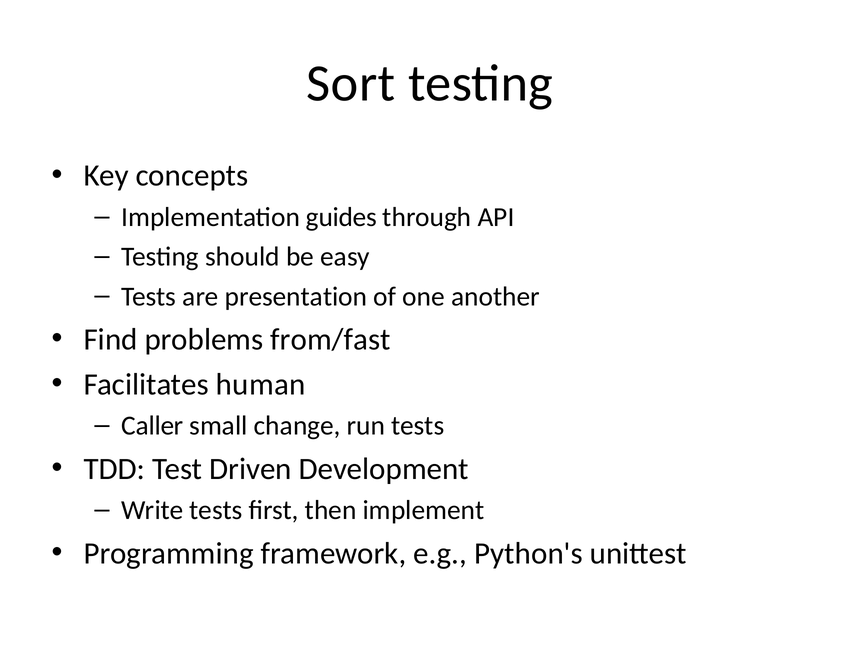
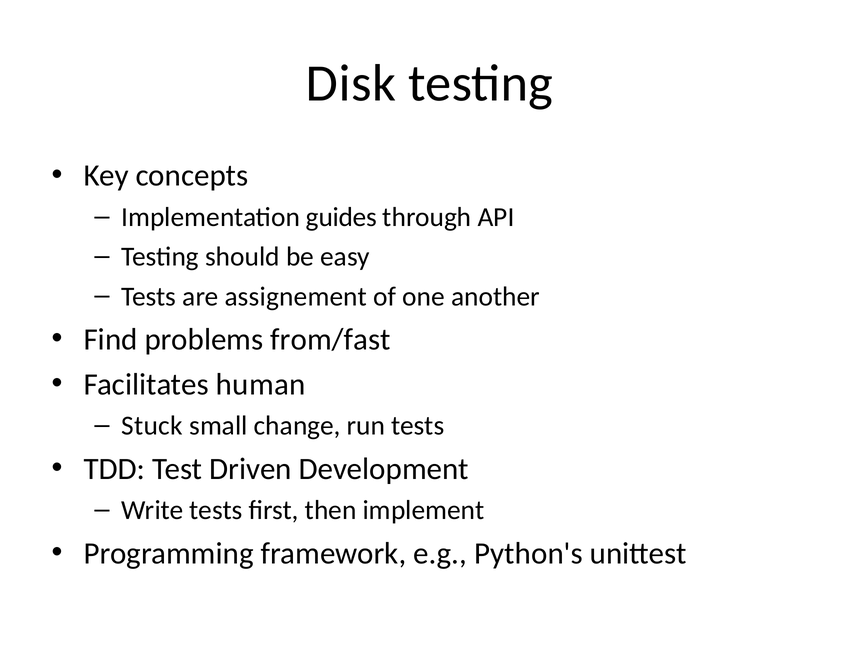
Sort: Sort -> Disk
presentation: presentation -> assignement
Caller: Caller -> Stuck
